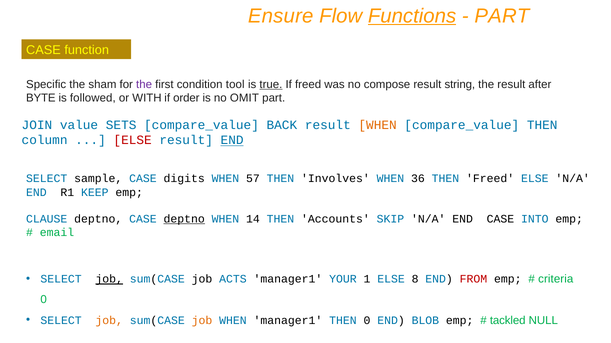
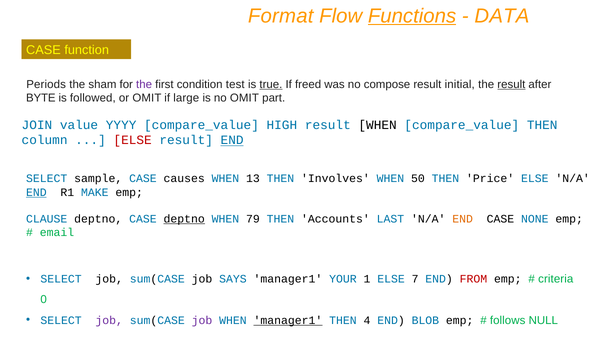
Ensure: Ensure -> Format
PART at (502, 16): PART -> DATA
Specific: Specific -> Periods
tool: tool -> test
string: string -> initial
result at (511, 84) underline: none -> present
or WITH: WITH -> OMIT
order: order -> large
SETS: SETS -> YYYY
BACK: BACK -> HIGH
WHEN at (378, 125) colour: orange -> black
digits: digits -> causes
57: 57 -> 13
36: 36 -> 50
THEN Freed: Freed -> Price
END at (36, 193) underline: none -> present
KEEP: KEEP -> MAKE
14: 14 -> 79
SKIP: SKIP -> LAST
END at (463, 219) colour: black -> orange
INTO: INTO -> NONE
job at (109, 280) underline: present -> none
ACTS: ACTS -> SAYS
8: 8 -> 7
job at (109, 321) colour: orange -> purple
job at (202, 321) colour: orange -> purple
manager1 at (288, 321) underline: none -> present
THEN 0: 0 -> 4
tackled: tackled -> follows
